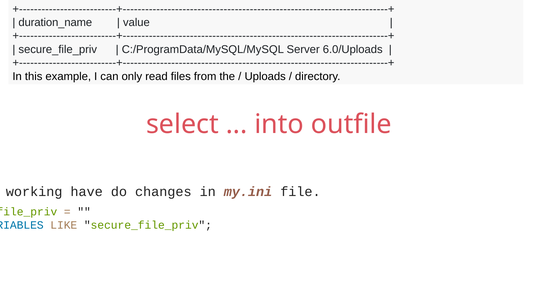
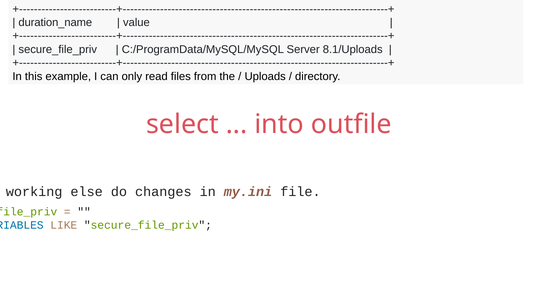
6.0/Uploads: 6.0/Uploads -> 8.1/Uploads
have: have -> else
